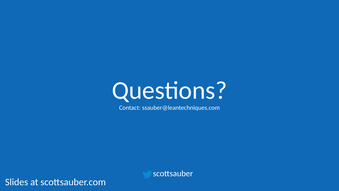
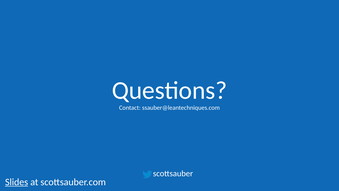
Slides underline: none -> present
